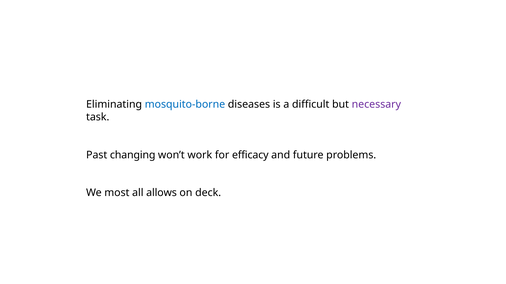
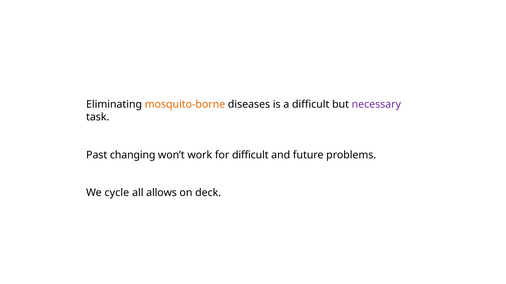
mosquito-borne colour: blue -> orange
for efficacy: efficacy -> difficult
most: most -> cycle
